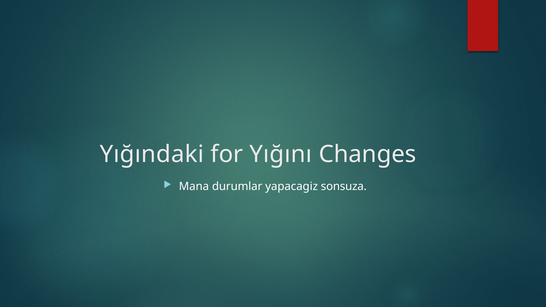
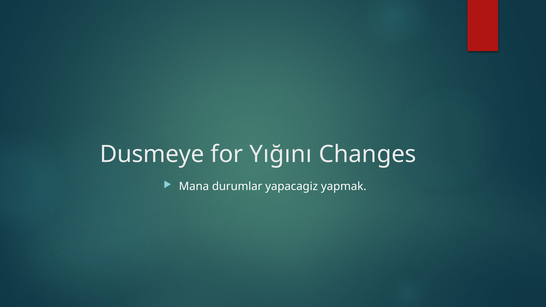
Yığındaki: Yığındaki -> Dusmeye
sonsuza: sonsuza -> yapmak
